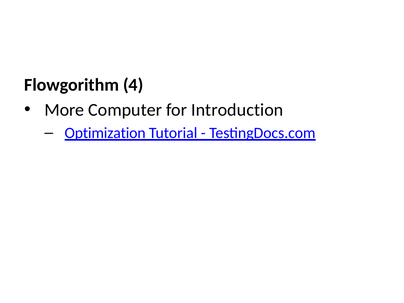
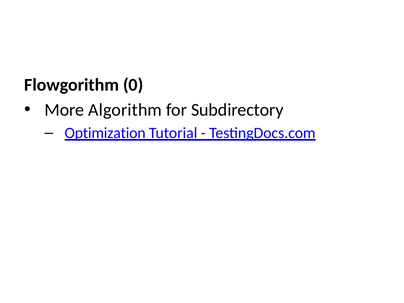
4: 4 -> 0
Computer: Computer -> Algorithm
Introduction: Introduction -> Subdirectory
